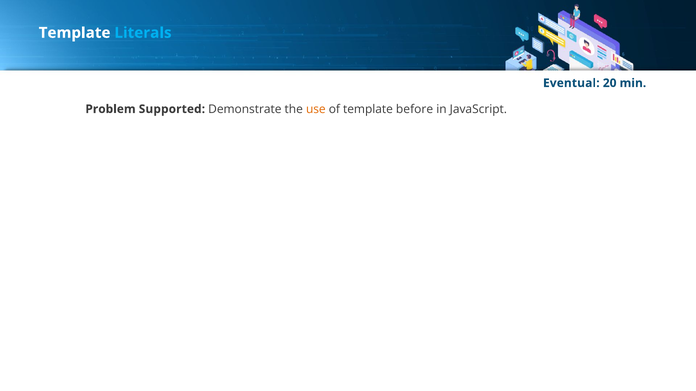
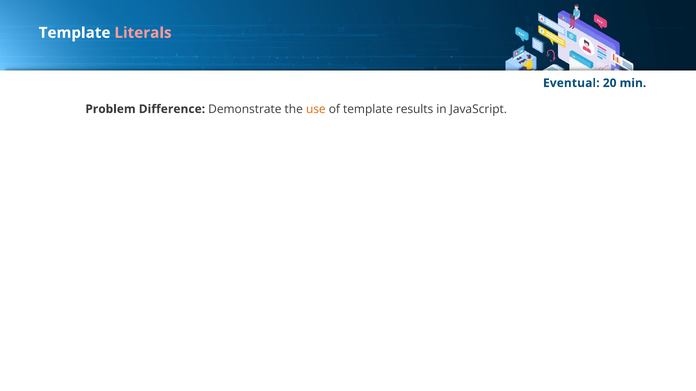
Literals colour: light blue -> pink
Supported: Supported -> Difference
before: before -> results
